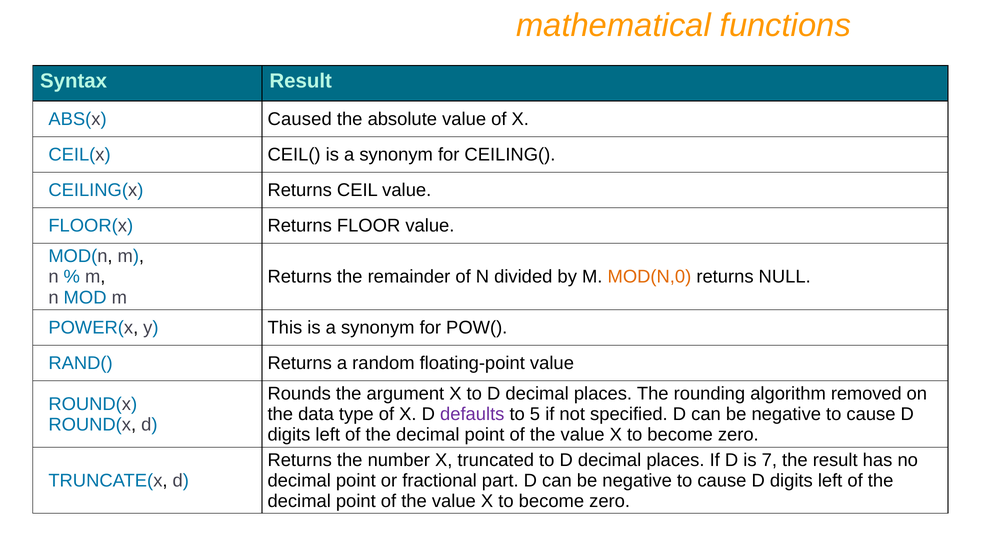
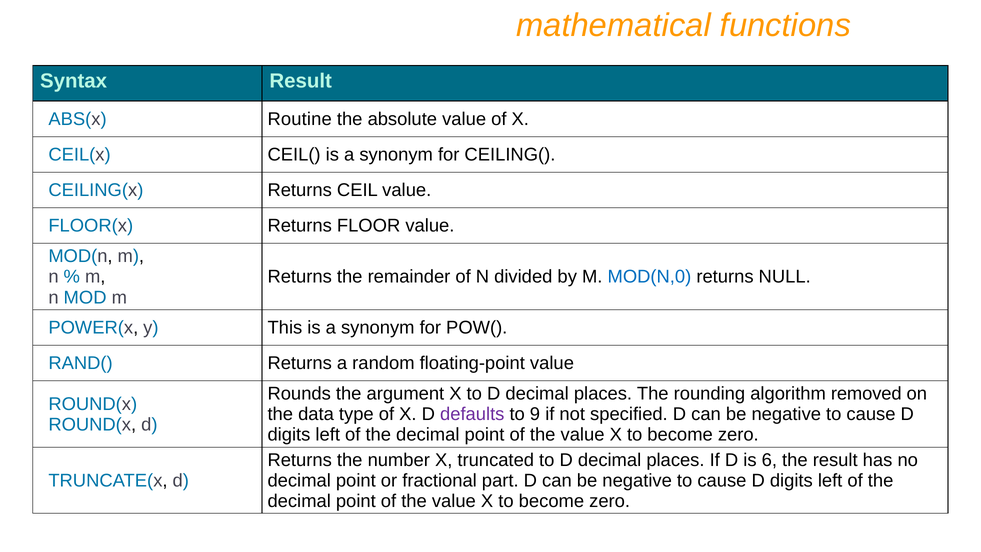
Caused: Caused -> Routine
MOD(N,0 colour: orange -> blue
5: 5 -> 9
7: 7 -> 6
